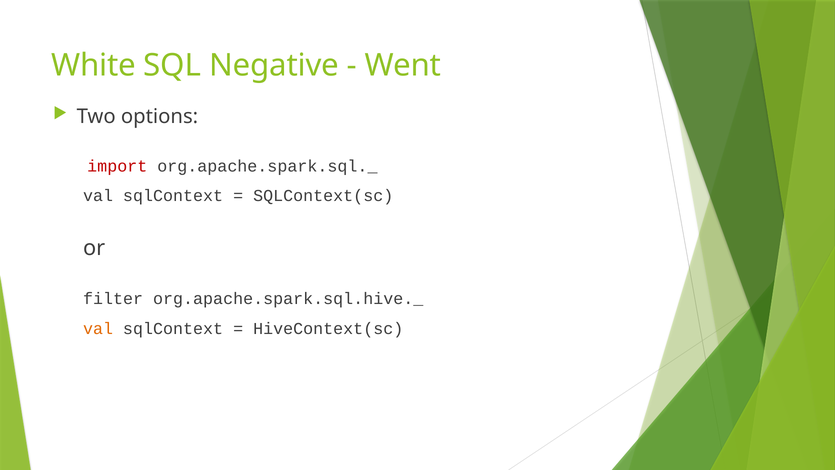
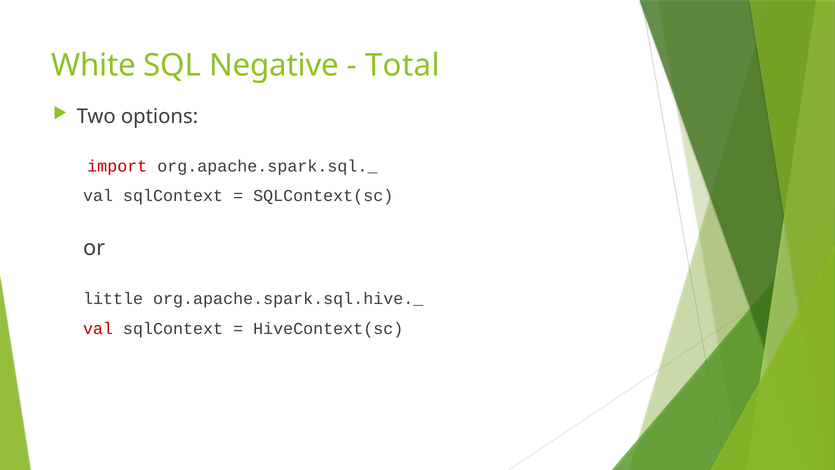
Went: Went -> Total
filter: filter -> little
val at (98, 329) colour: orange -> red
